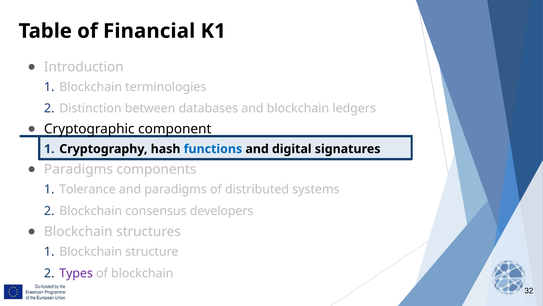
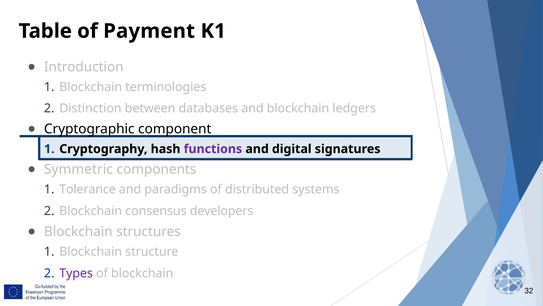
Financial: Financial -> Payment
functions colour: blue -> purple
Paradigms at (78, 169): Paradigms -> Symmetric
